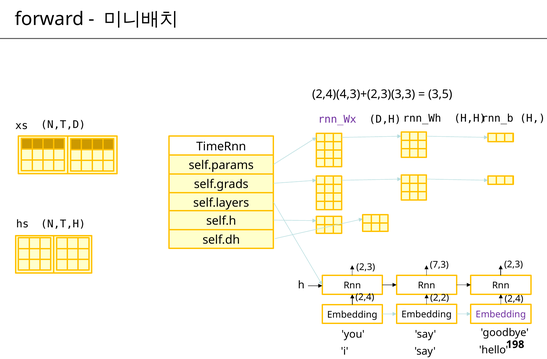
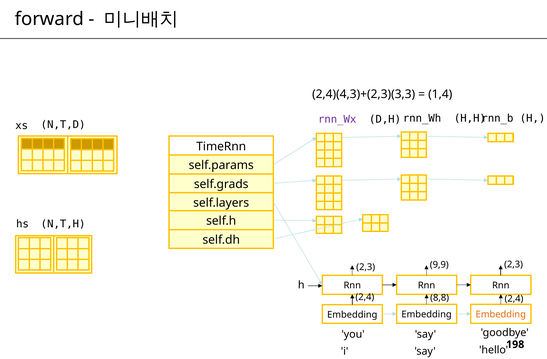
3,5: 3,5 -> 1,4
7,3: 7,3 -> 9,9
2,2: 2,2 -> 8,8
Embedding at (501, 315) colour: purple -> orange
